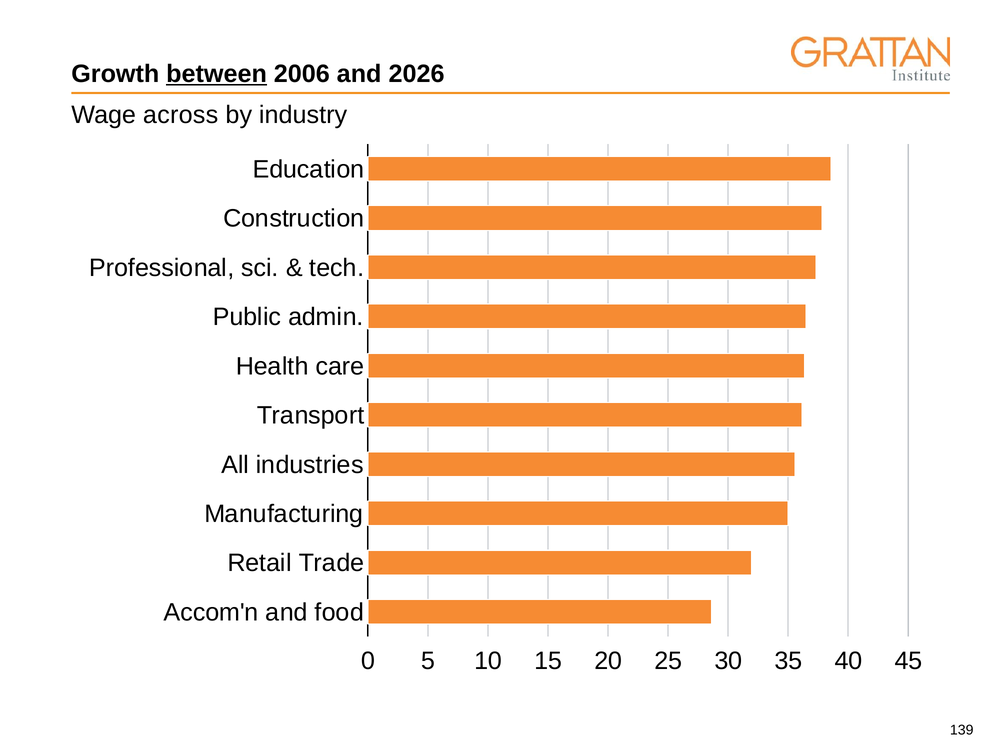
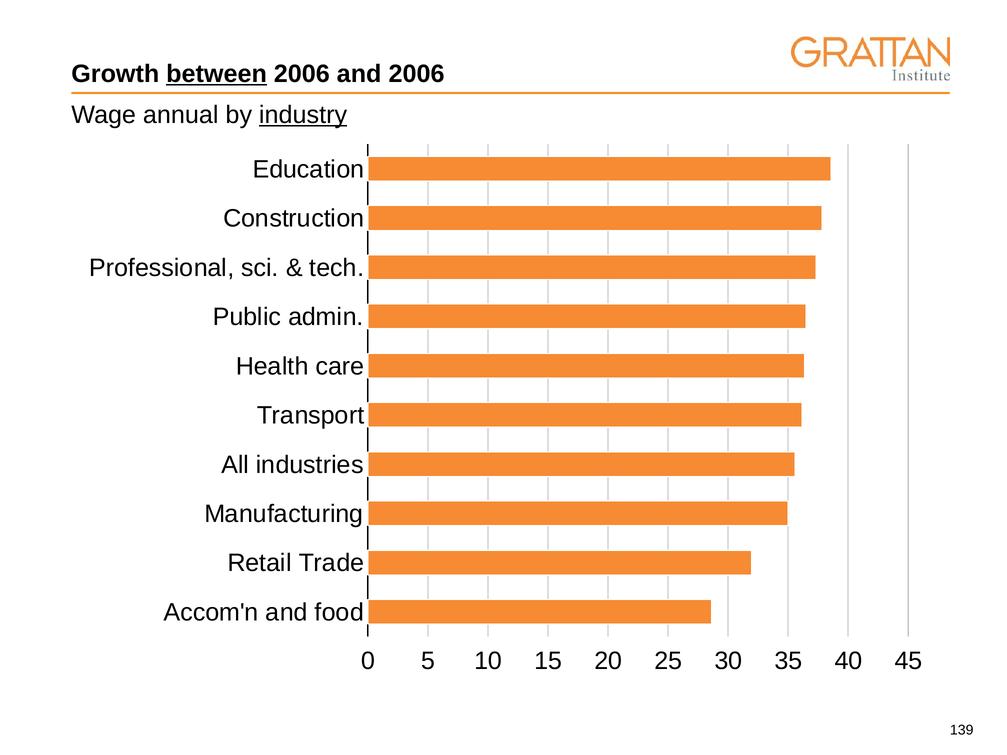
and 2026: 2026 -> 2006
across: across -> annual
industry underline: none -> present
